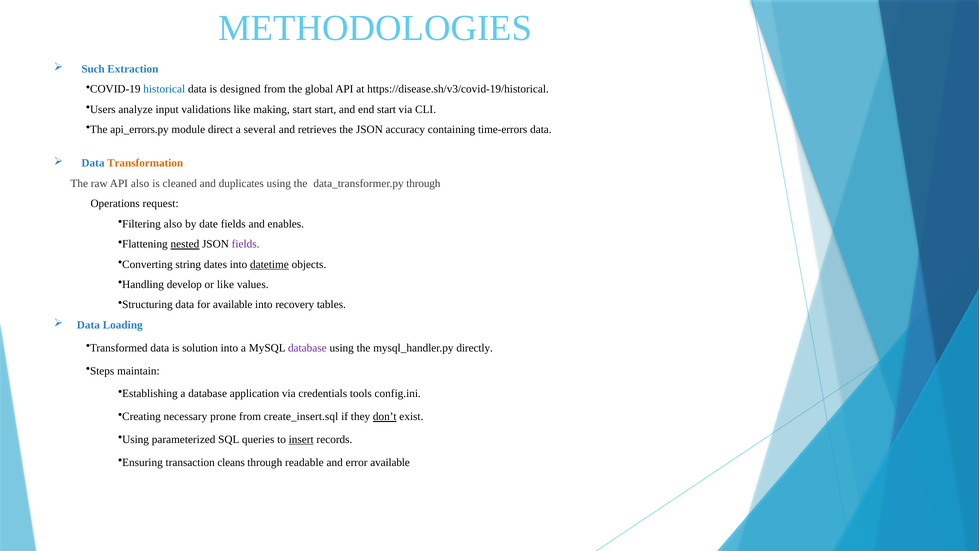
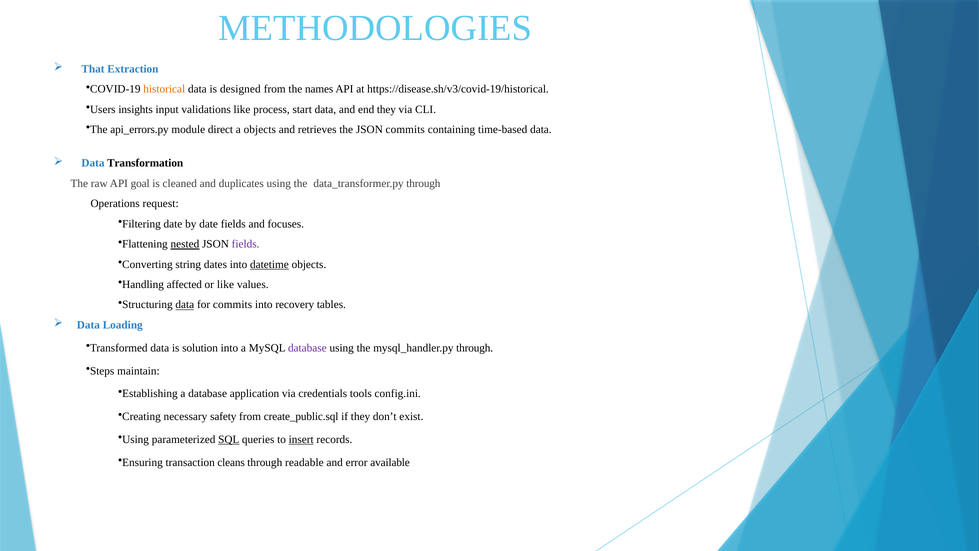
Such: Such -> That
historical colour: blue -> orange
global: global -> names
analyze: analyze -> insights
making: making -> process
start start: start -> data
end start: start -> they
a several: several -> objects
JSON accuracy: accuracy -> commits
time-errors: time-errors -> time-based
Transformation colour: orange -> black
API also: also -> goal
Filtering also: also -> date
enables: enables -> focuses
develop: develop -> affected
data at (185, 305) underline: none -> present
for available: available -> commits
mysql_handler.py directly: directly -> through
prone: prone -> safety
create_insert.sql: create_insert.sql -> create_public.sql
don’t underline: present -> none
SQL underline: none -> present
